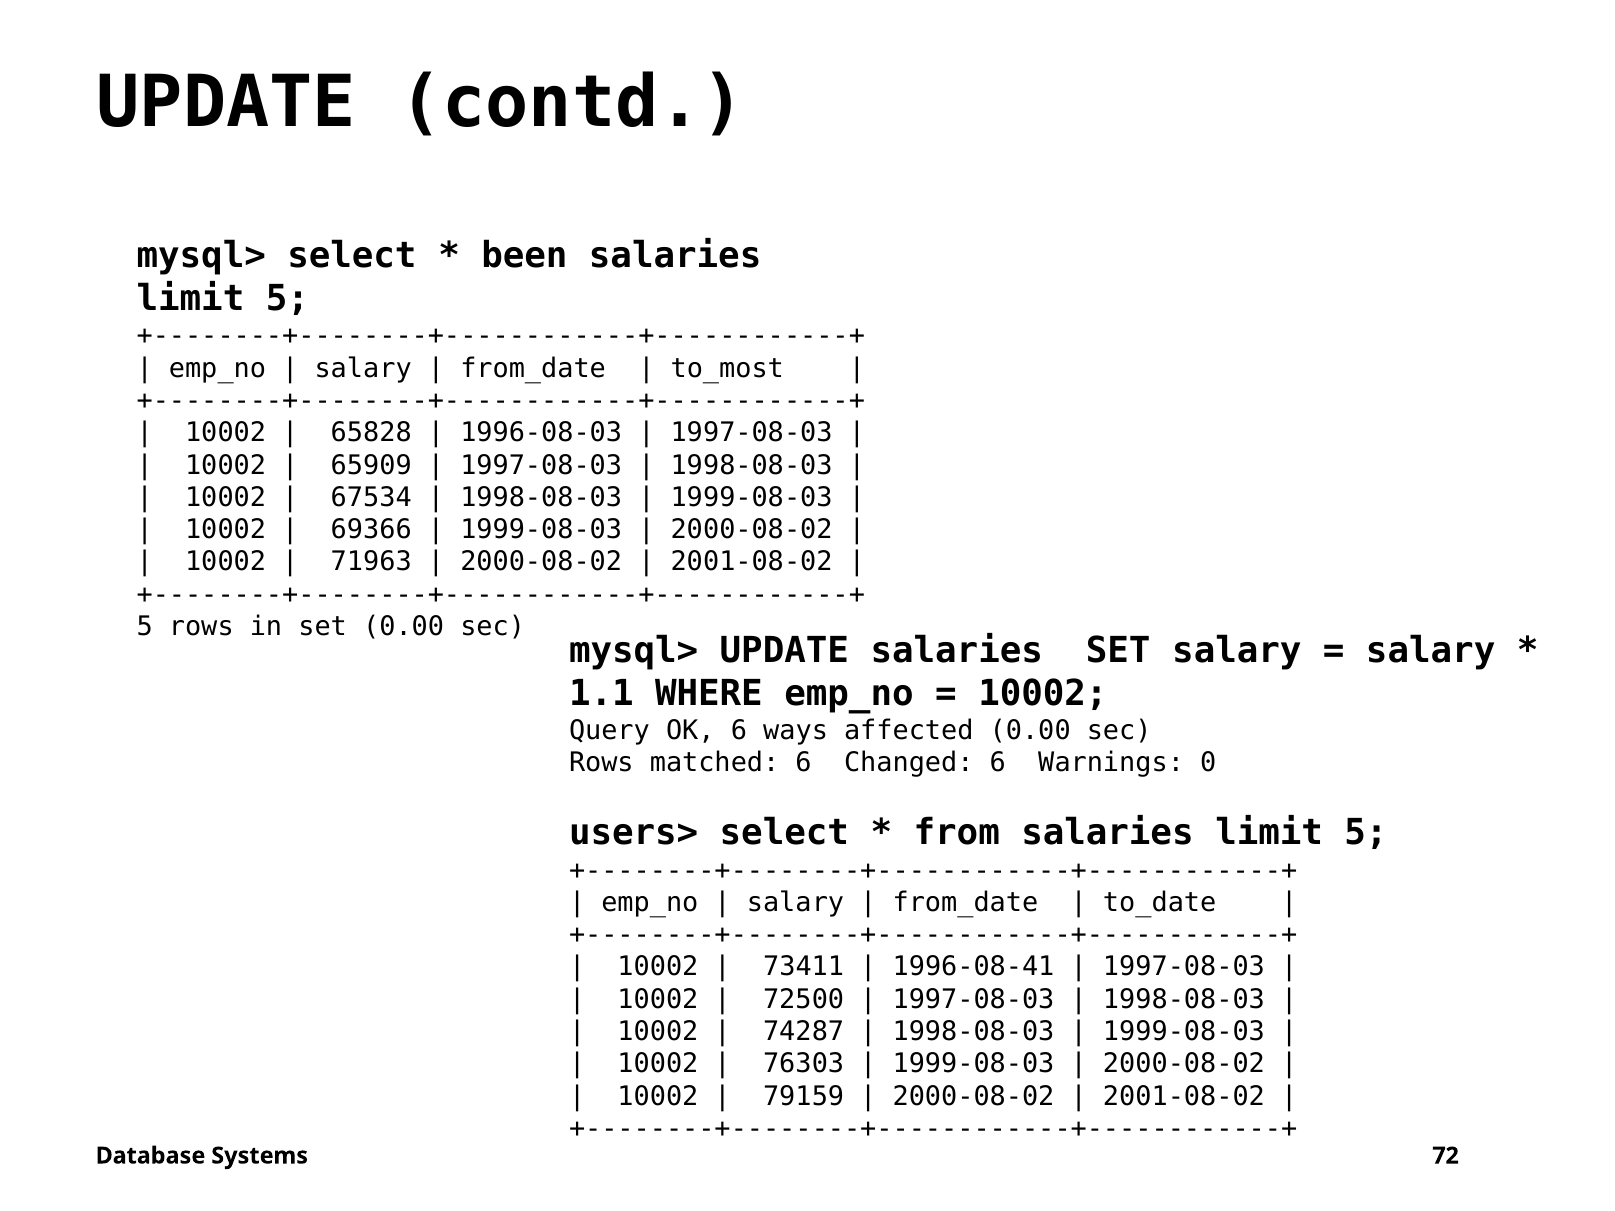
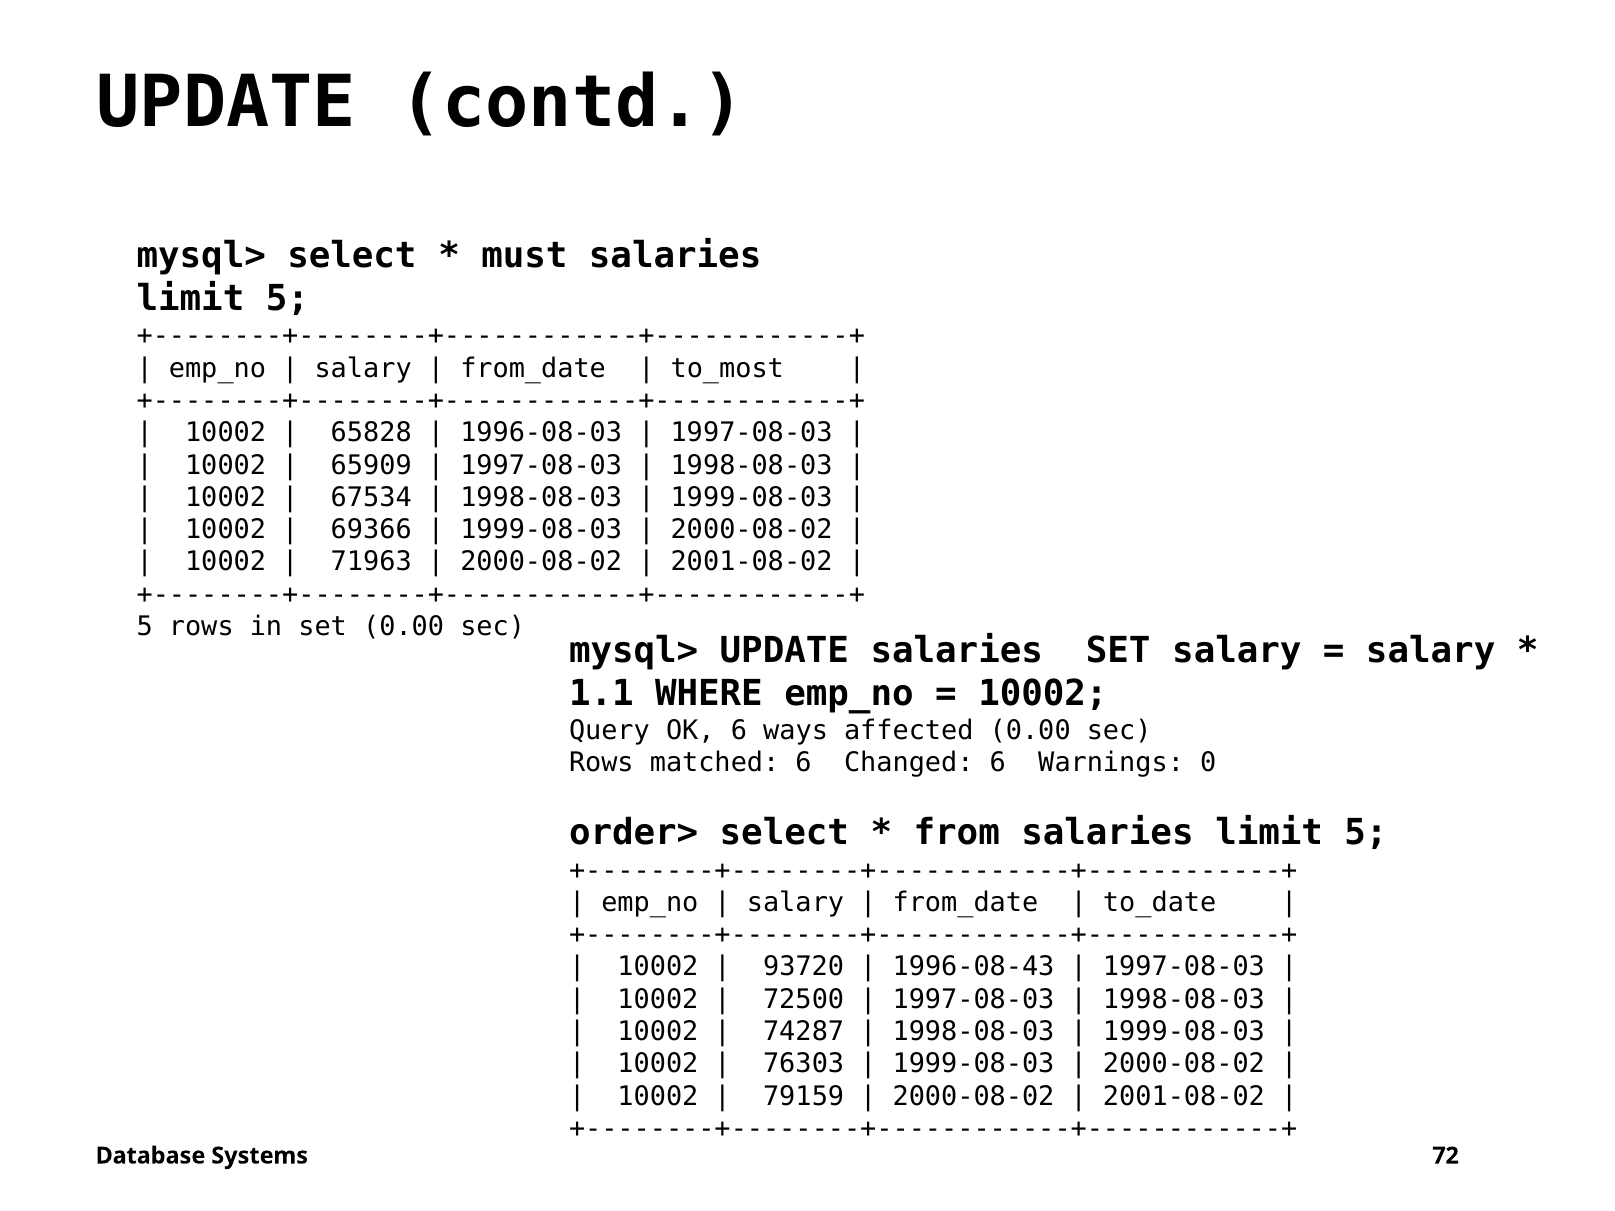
been: been -> must
users>: users> -> order>
73411: 73411 -> 93720
1996-08-41: 1996-08-41 -> 1996-08-43
